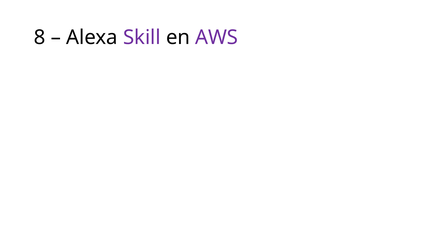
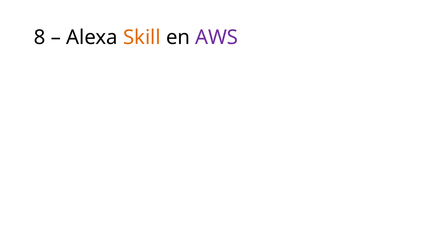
Skill colour: purple -> orange
